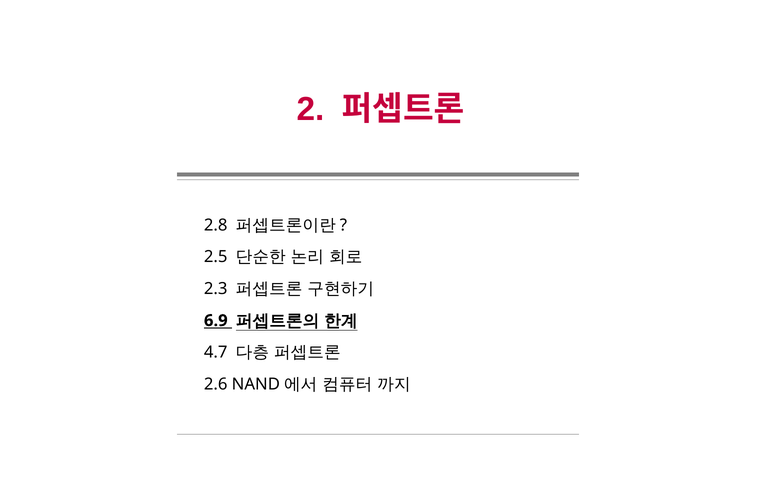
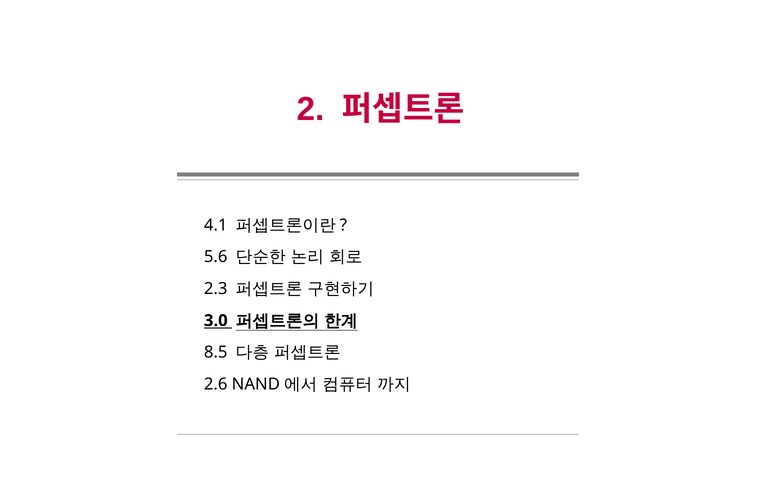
2.8: 2.8 -> 4.1
2.5: 2.5 -> 5.6
6.9: 6.9 -> 3.0
4.7: 4.7 -> 8.5
